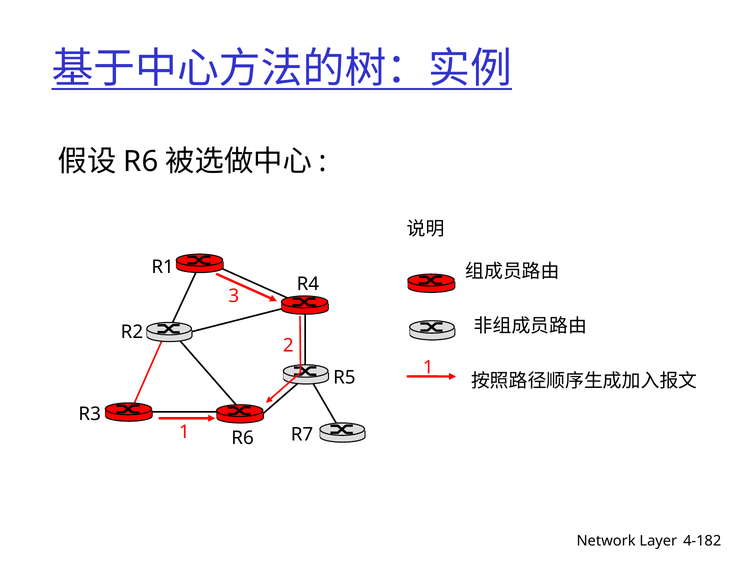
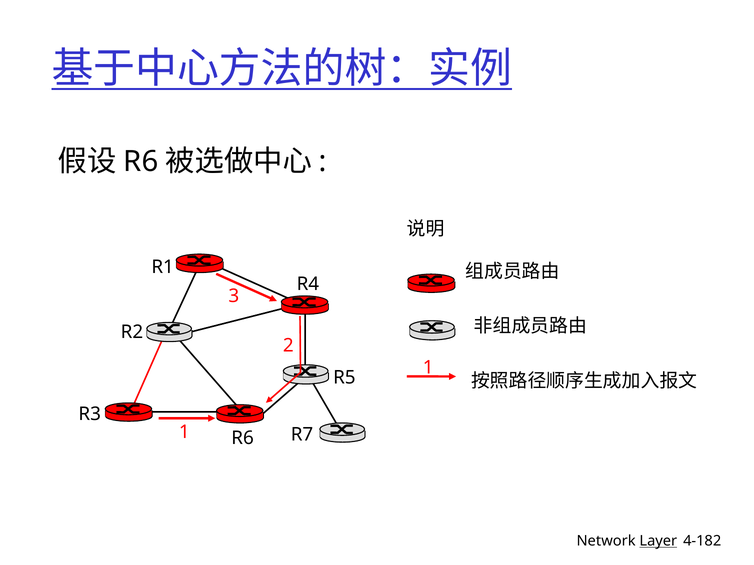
Layer underline: none -> present
